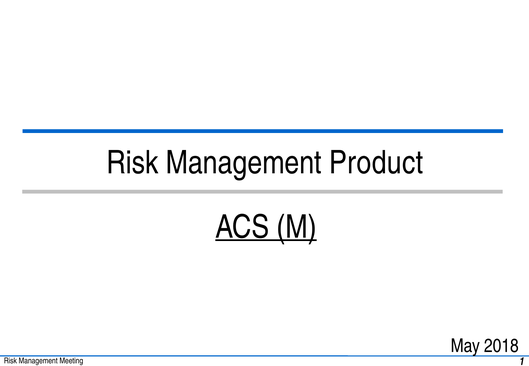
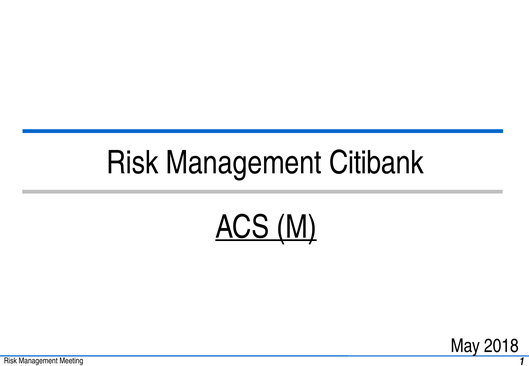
Product: Product -> Citibank
